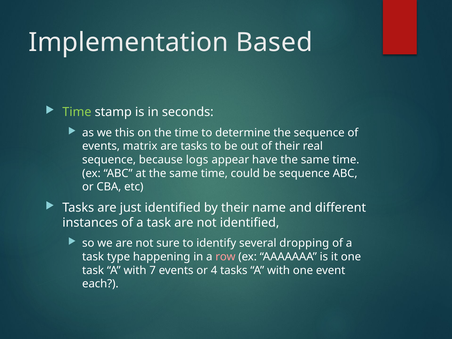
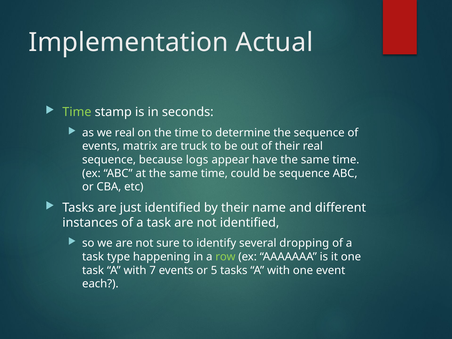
Based: Based -> Actual
we this: this -> real
are tasks: tasks -> truck
row colour: pink -> light green
4: 4 -> 5
